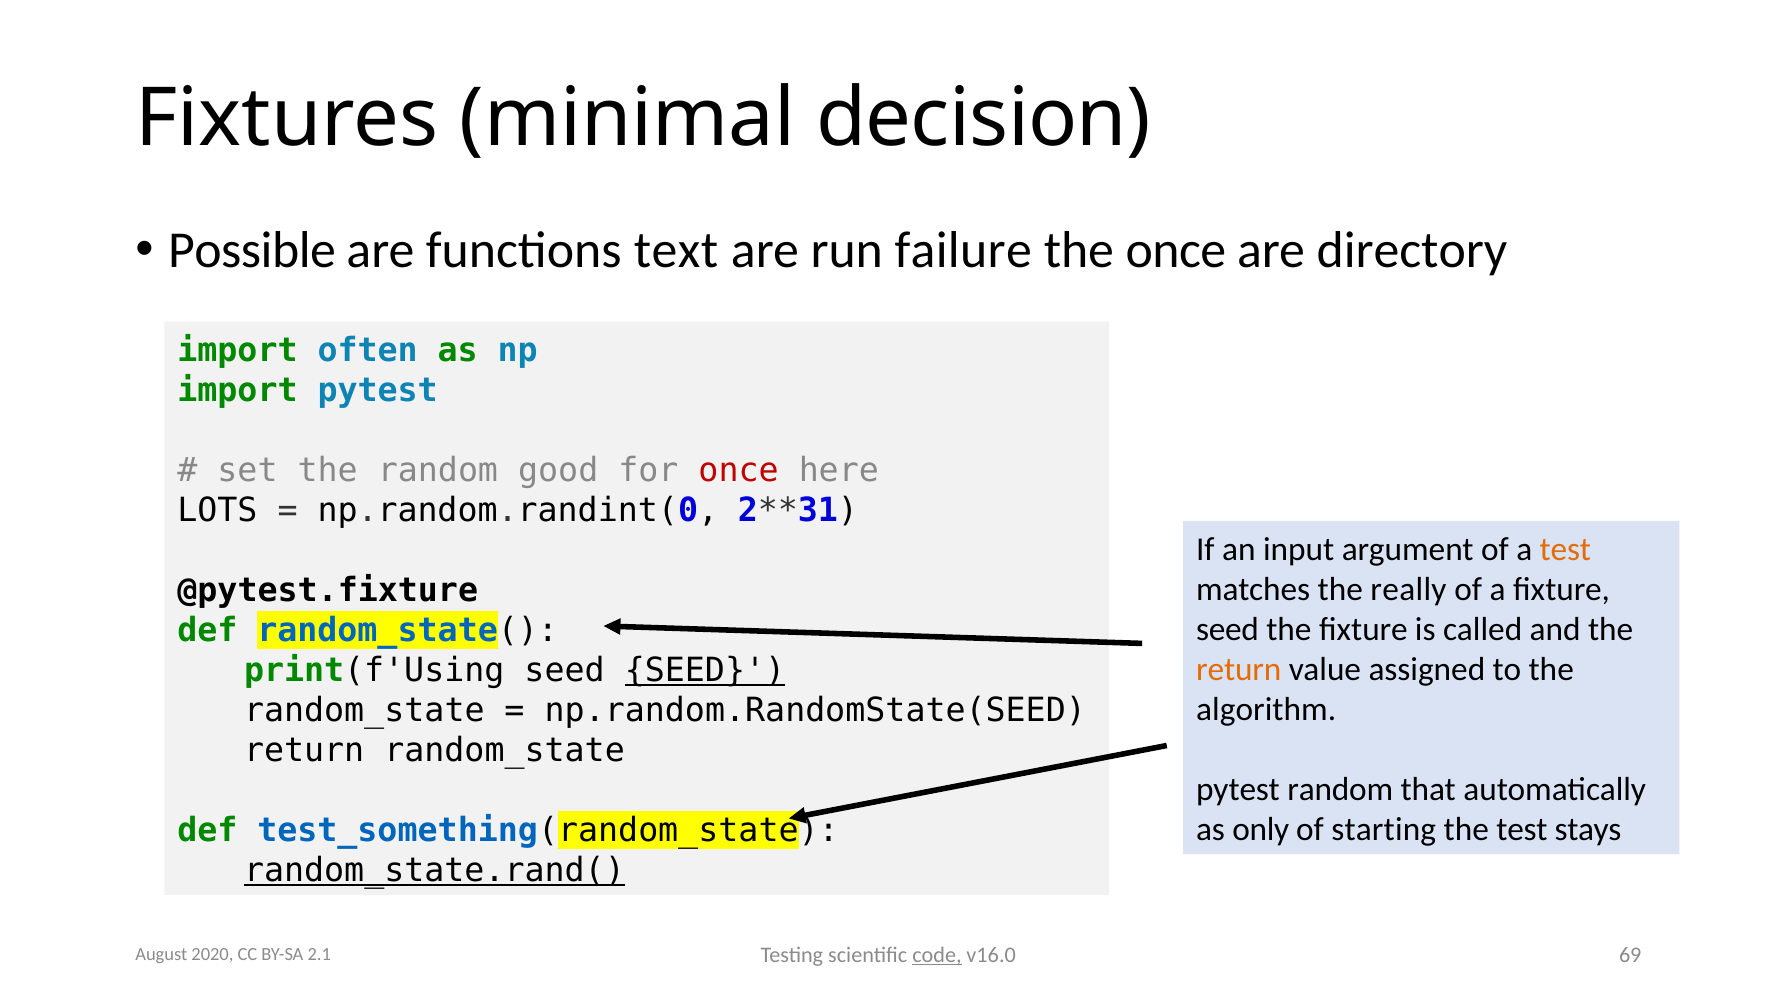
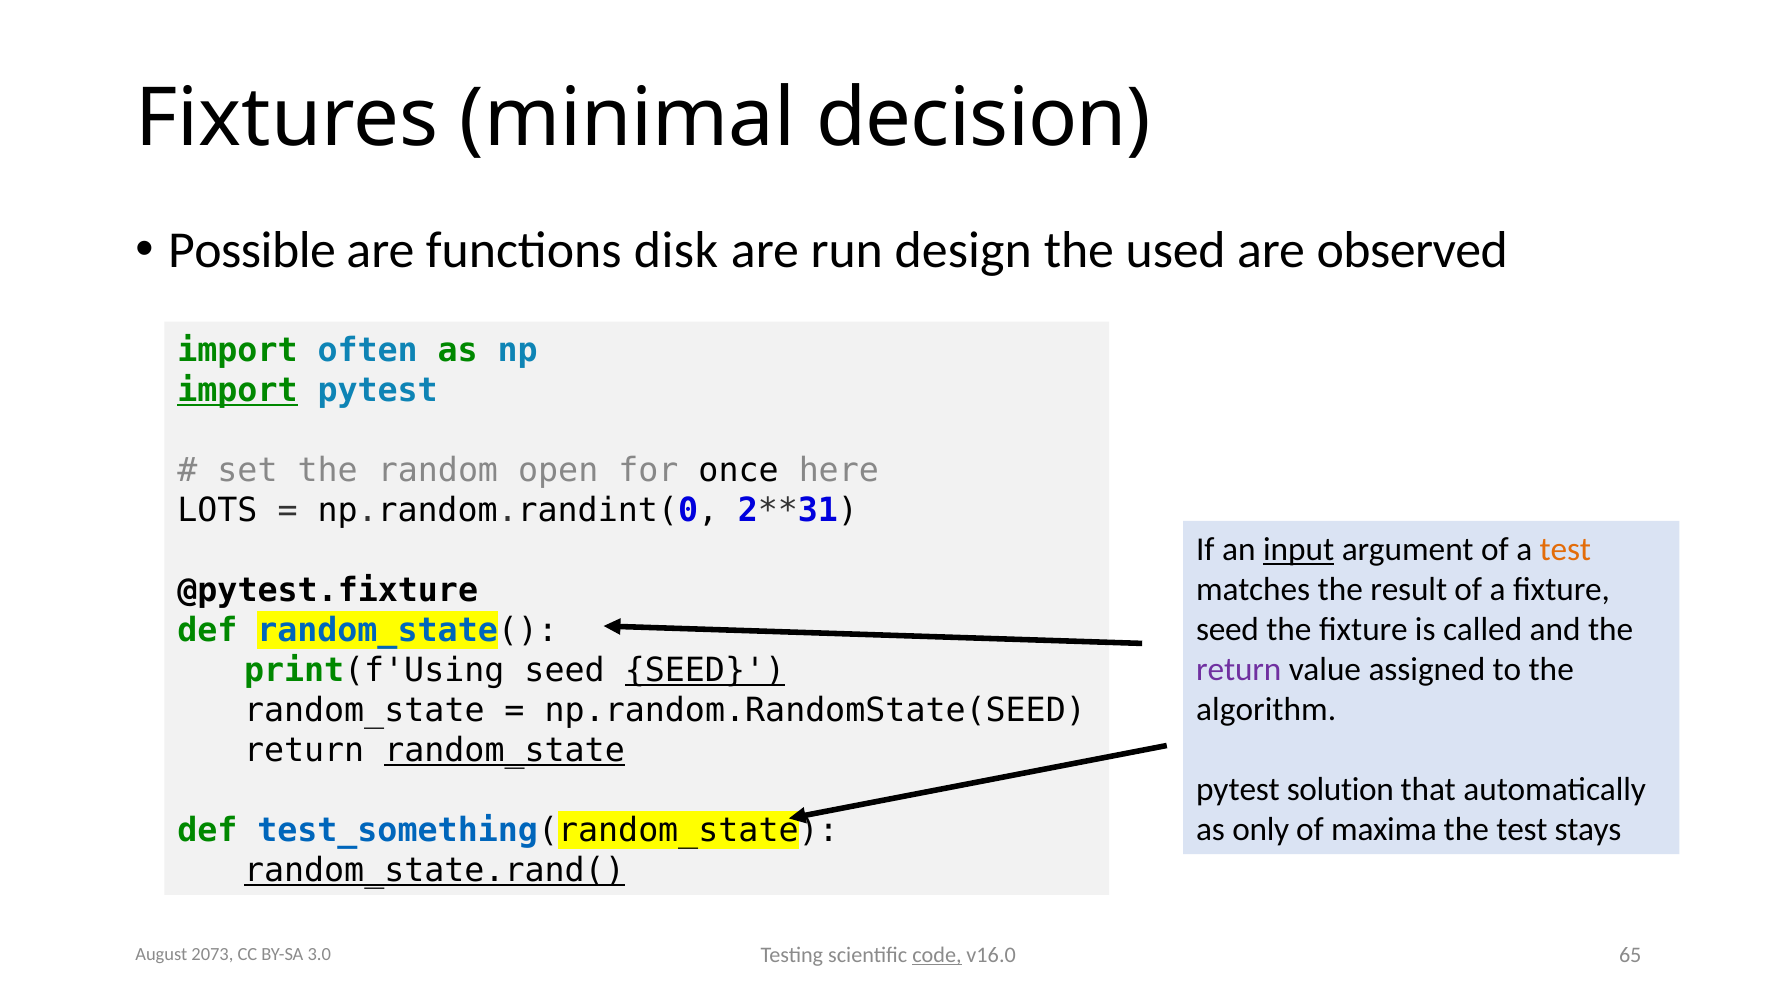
text: text -> disk
failure: failure -> design
the once: once -> used
directory: directory -> observed
import at (238, 390) underline: none -> present
good: good -> open
once at (739, 470) colour: red -> black
input underline: none -> present
really: really -> result
return at (1239, 670) colour: orange -> purple
random_state at (505, 750) underline: none -> present
pytest random: random -> solution
starting: starting -> maxima
69: 69 -> 65
2020: 2020 -> 2073
2.1: 2.1 -> 3.0
